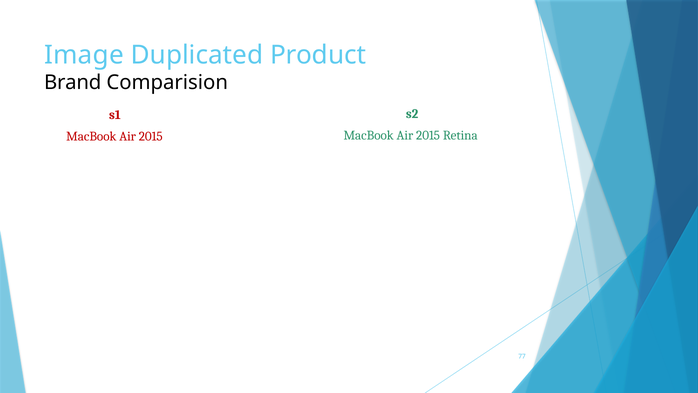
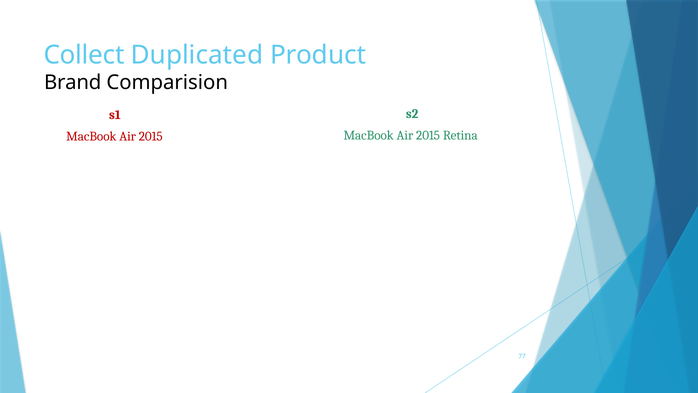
Image: Image -> Collect
